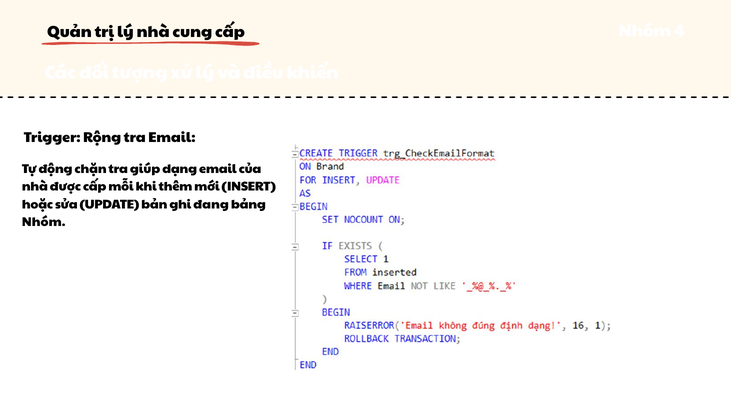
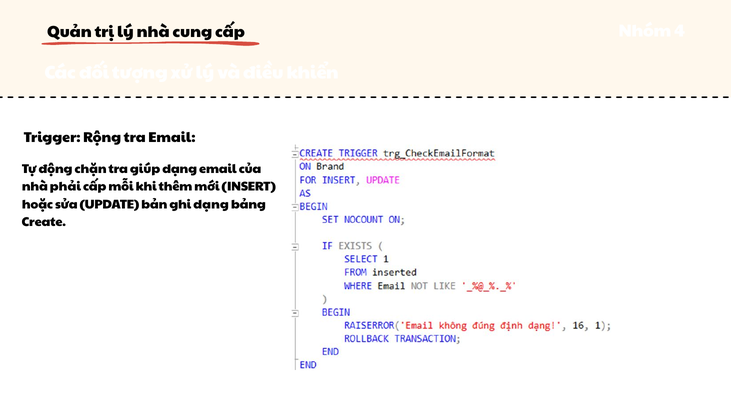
được: được -> phải
ghi đang: đang -> dạng
Nhóm at (44, 222): Nhóm -> Create
